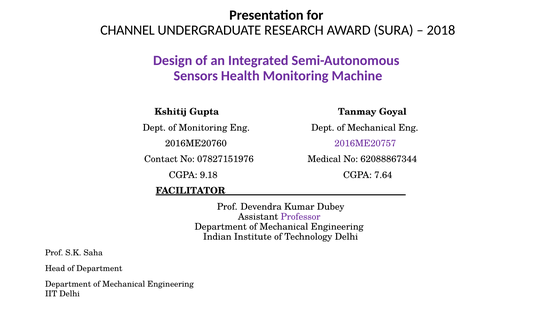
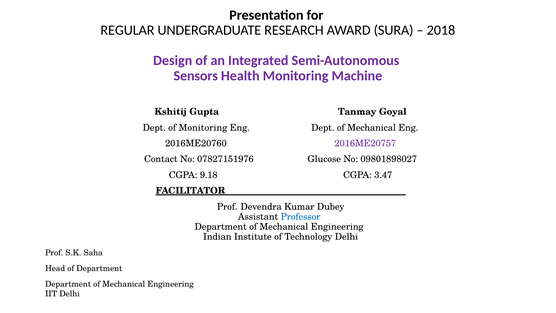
CHANNEL: CHANNEL -> REGULAR
Medical: Medical -> Glucose
62088867344: 62088867344 -> 09801898027
7.64: 7.64 -> 3.47
Professor colour: purple -> blue
